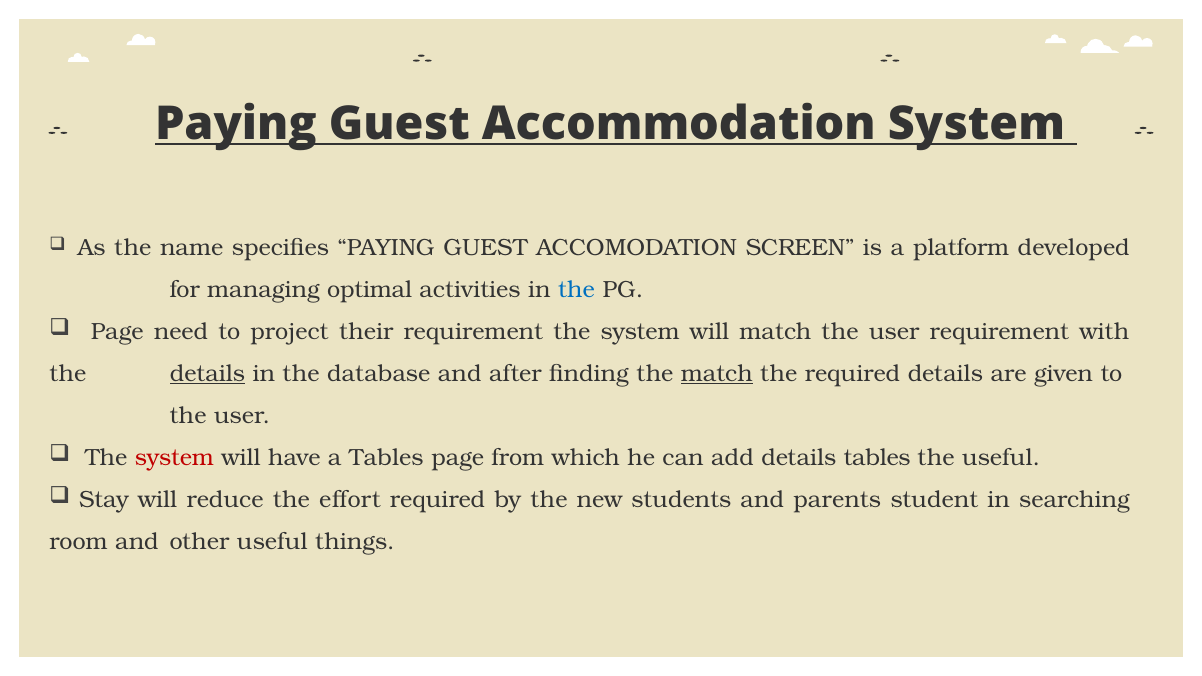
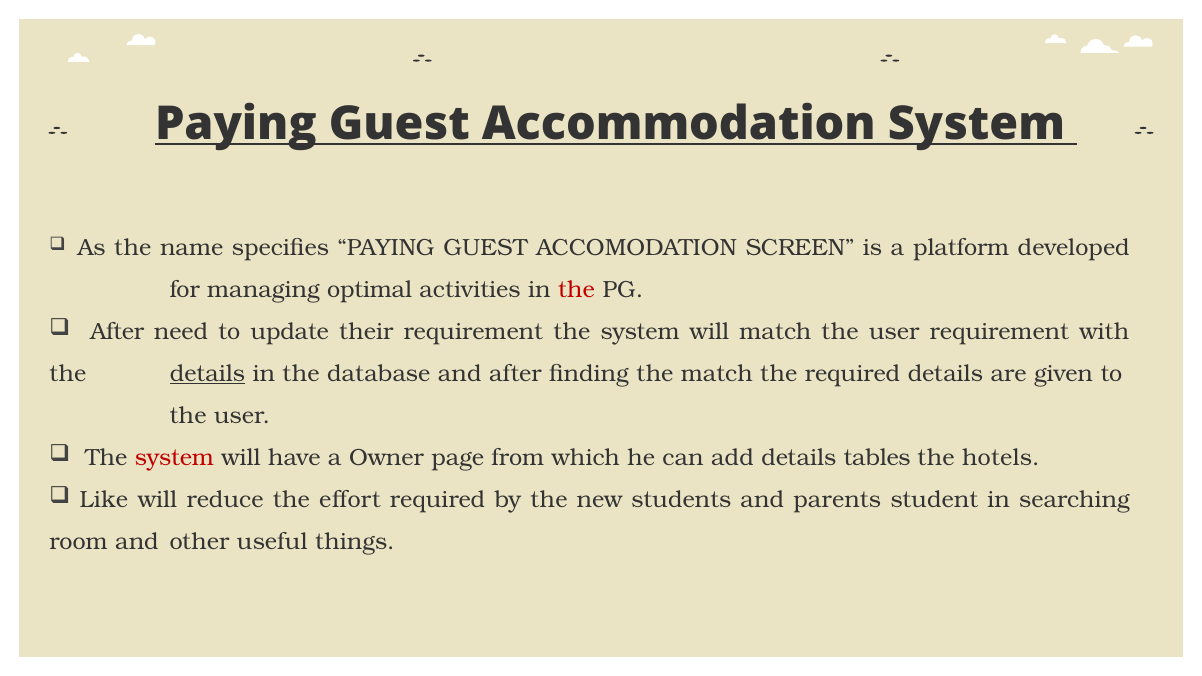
the at (576, 290) colour: blue -> red
Page at (117, 332): Page -> After
project: project -> update
match at (717, 374) underline: present -> none
a Tables: Tables -> Owner
the useful: useful -> hotels
Stay: Stay -> Like
